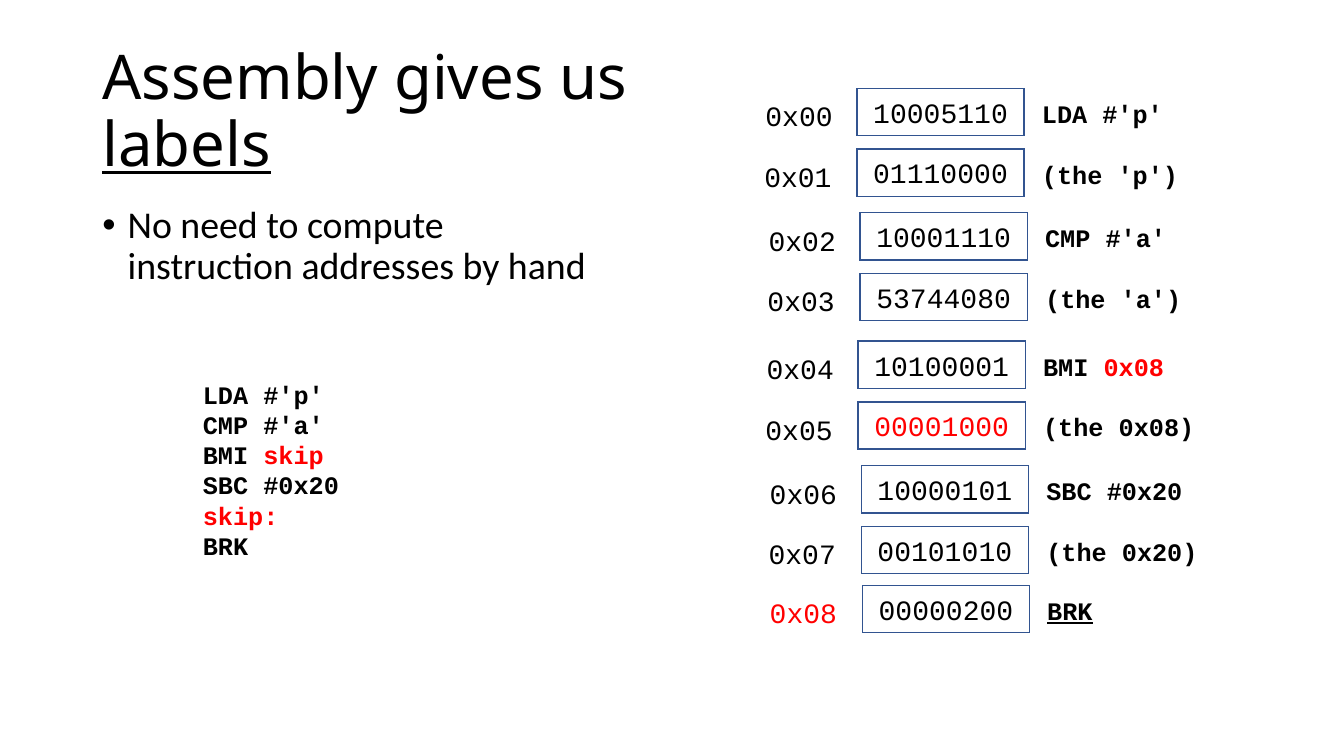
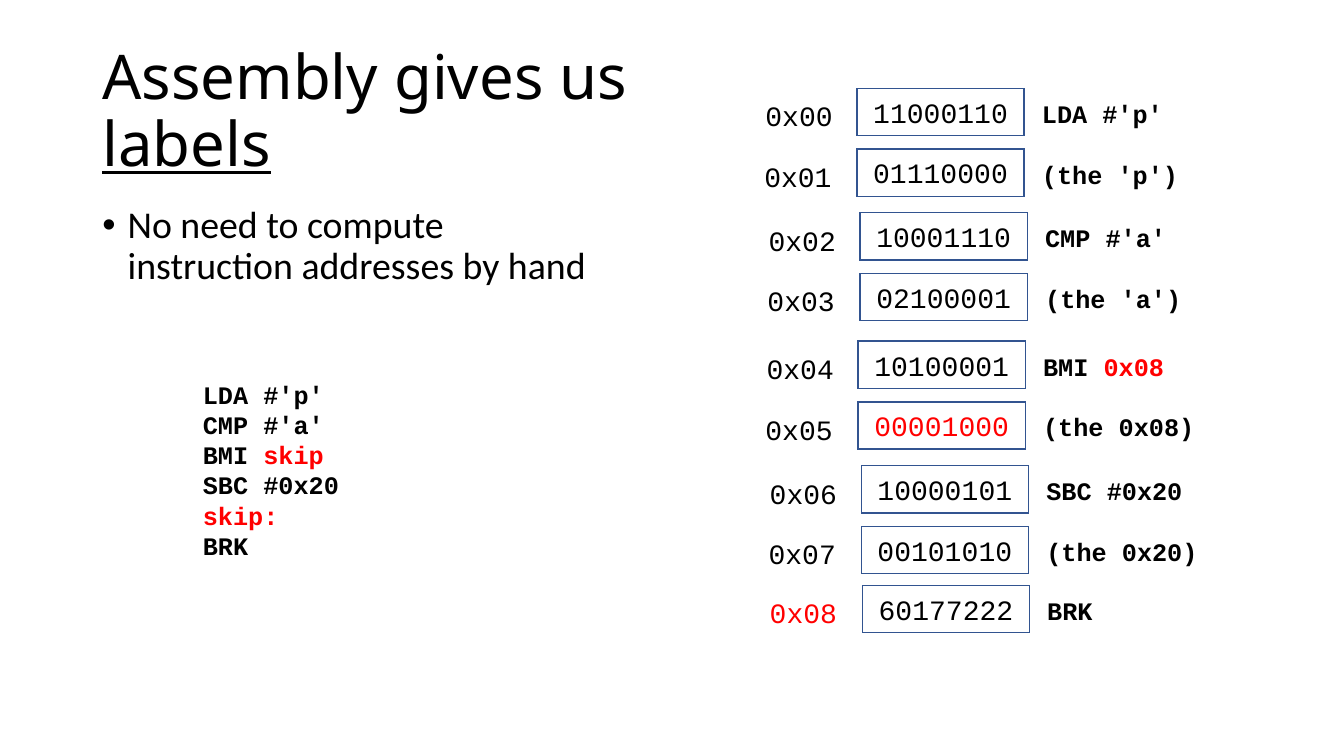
10005110: 10005110 -> 11000110
53744080: 53744080 -> 02100001
00000200: 00000200 -> 60177222
BRK at (1070, 612) underline: present -> none
